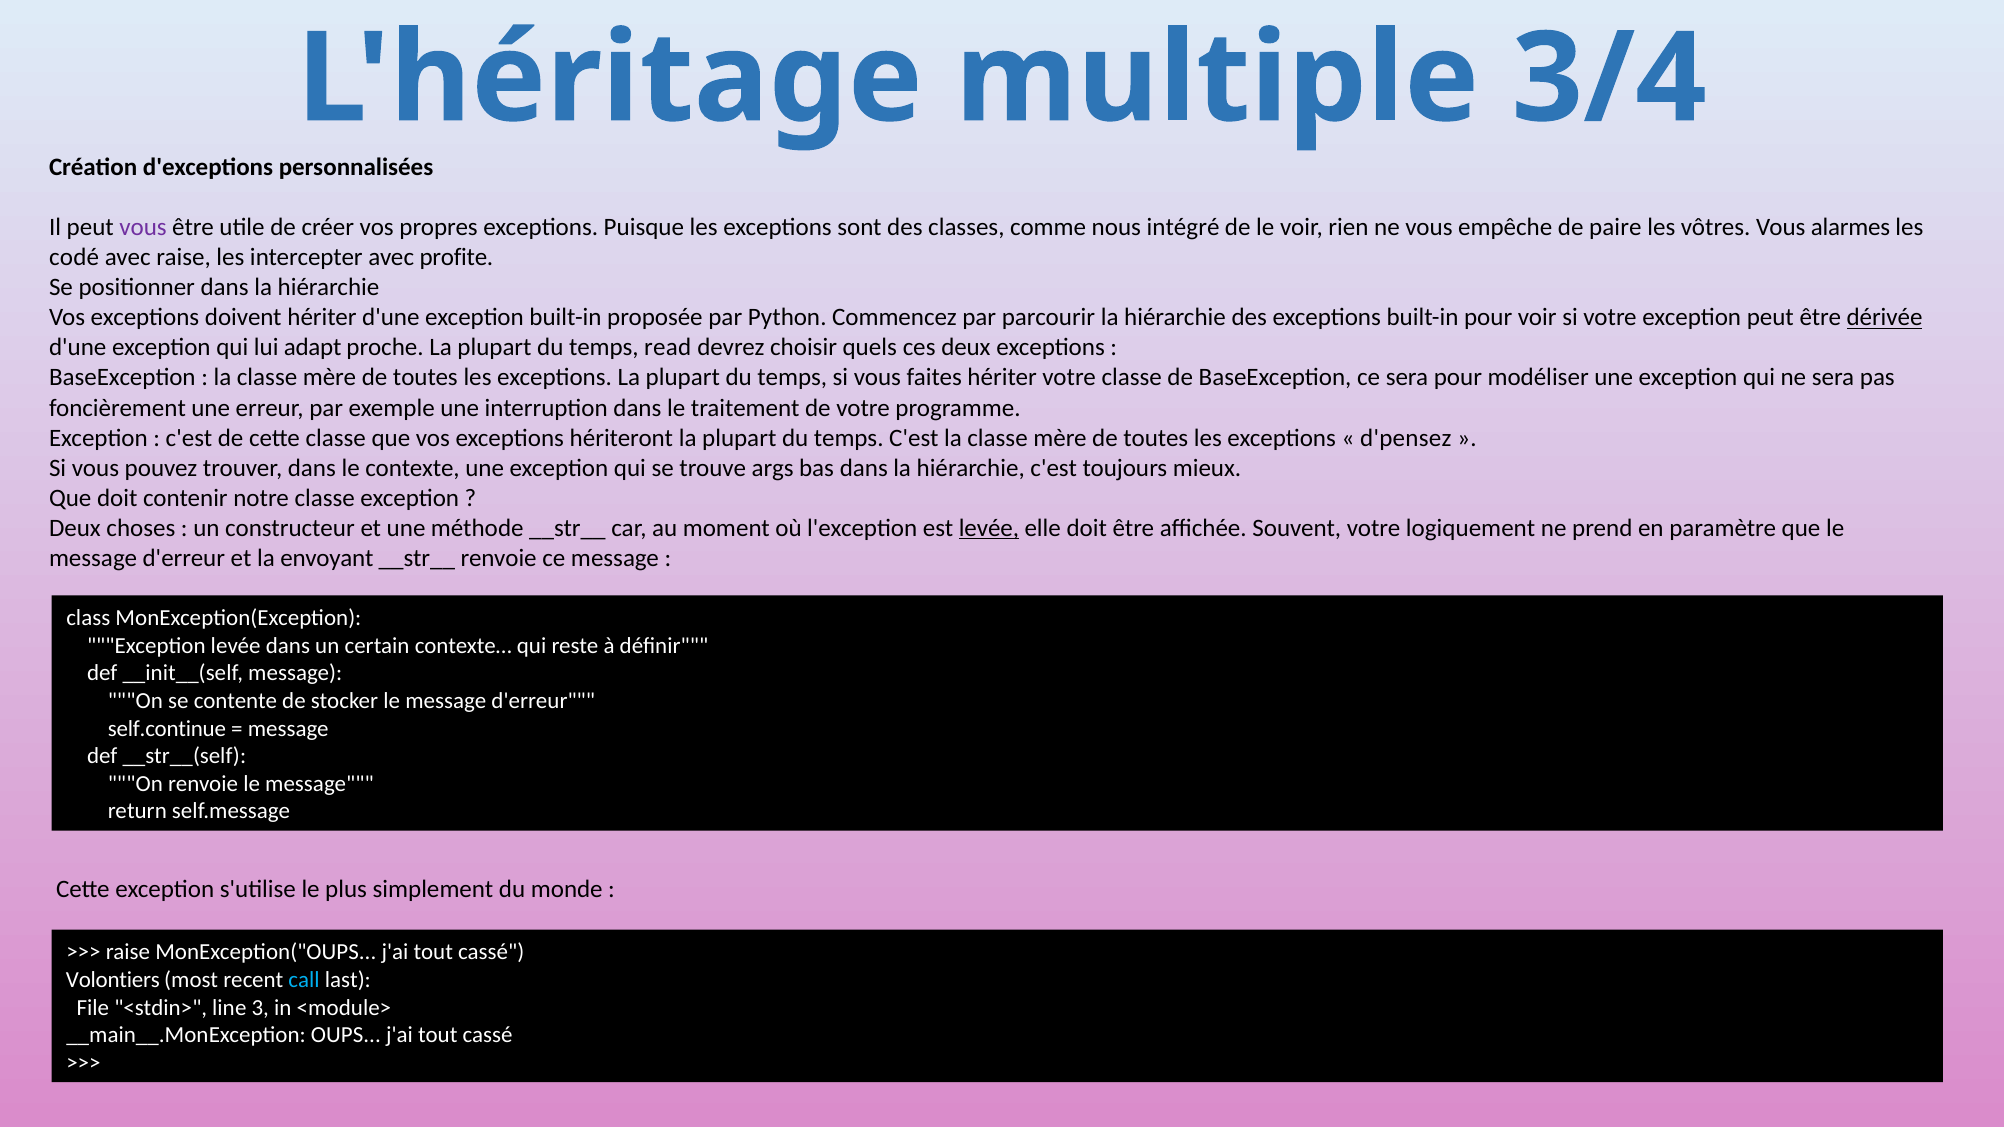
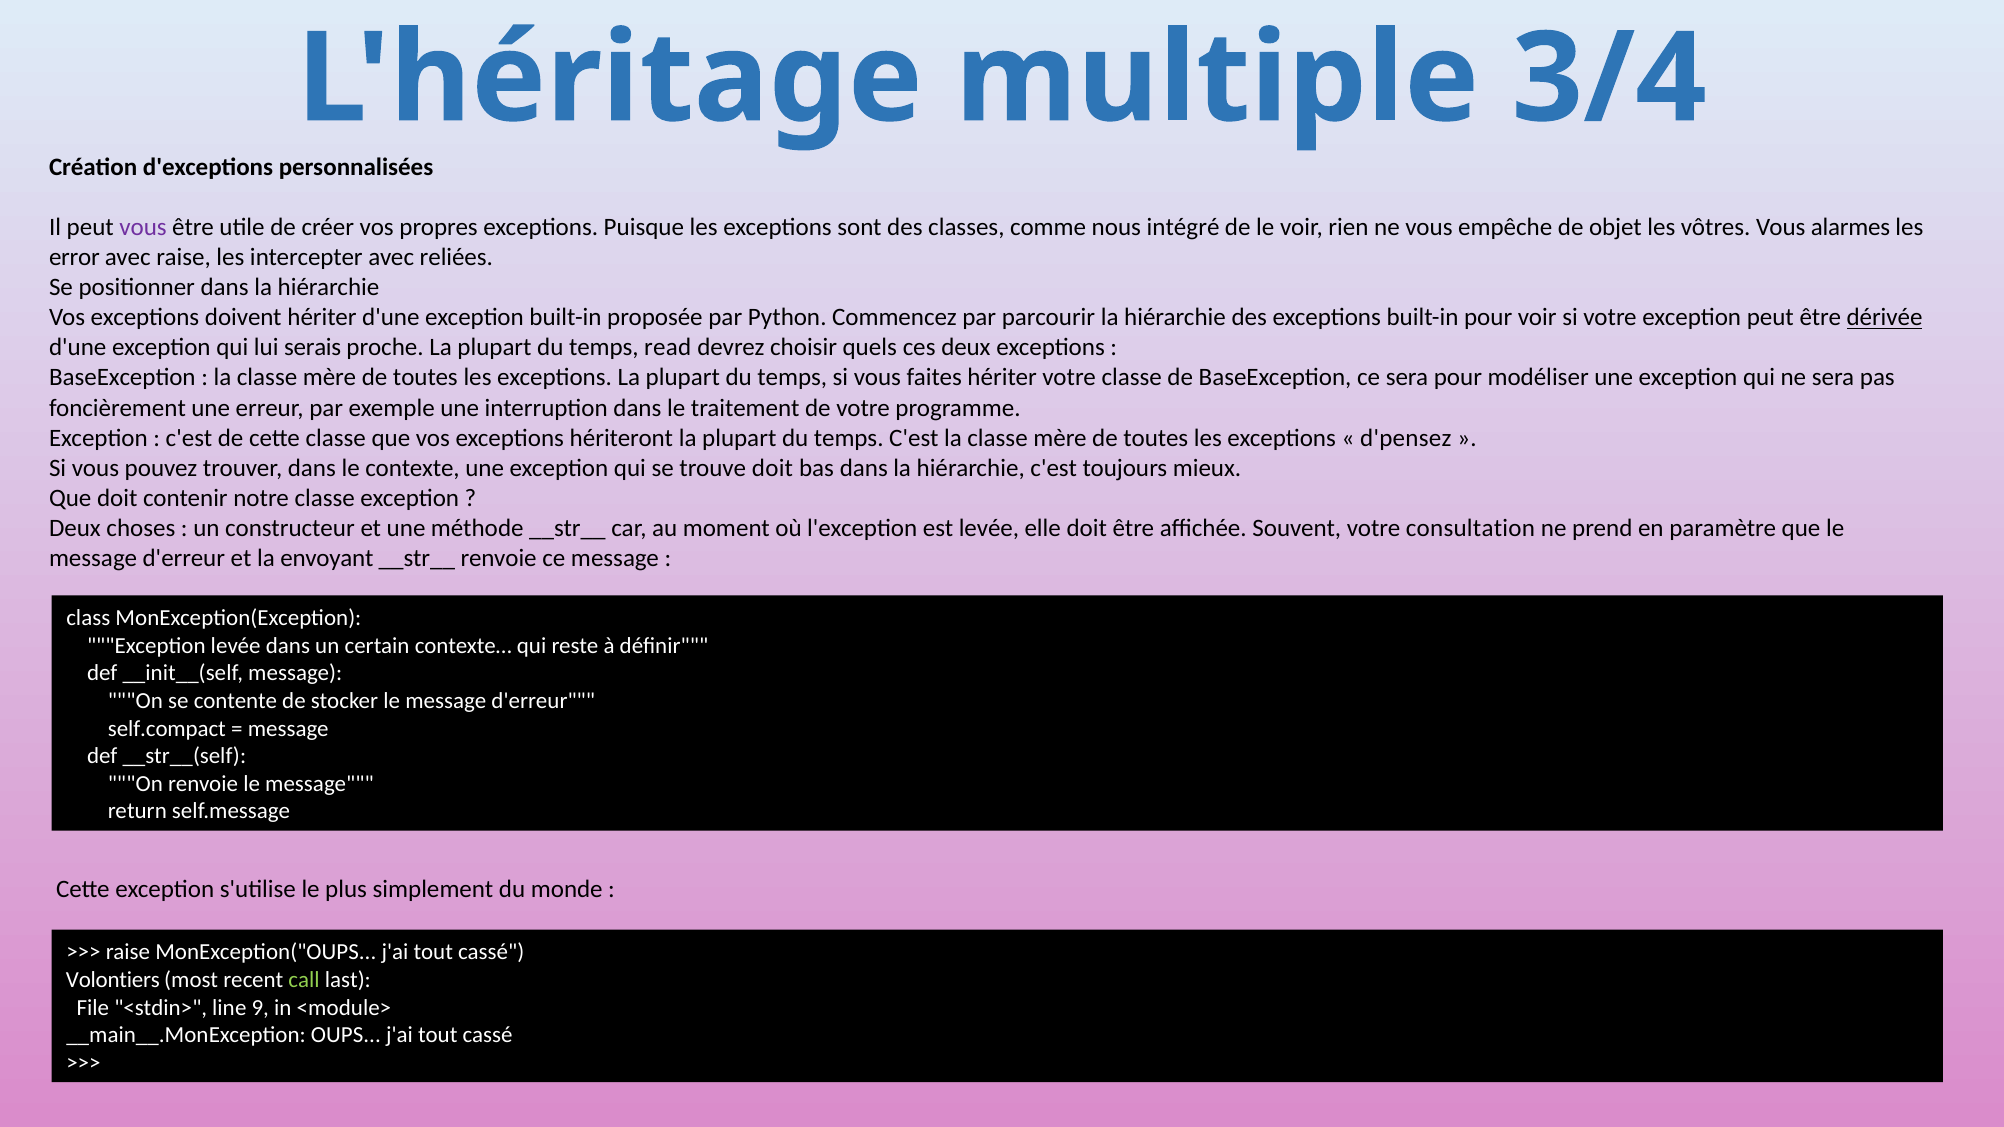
paire: paire -> objet
codé: codé -> error
profite: profite -> reliées
adapt: adapt -> serais
trouve args: args -> doit
levée at (989, 528) underline: present -> none
logiquement: logiquement -> consultation
self.continue: self.continue -> self.compact
call colour: light blue -> light green
3: 3 -> 9
